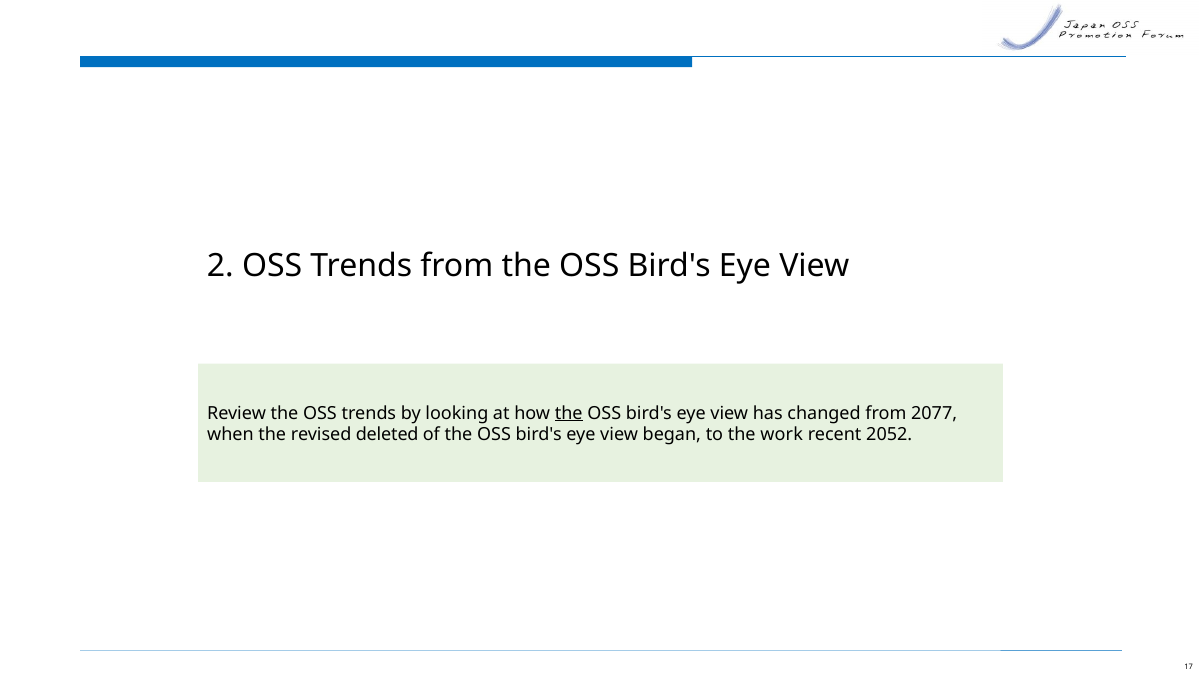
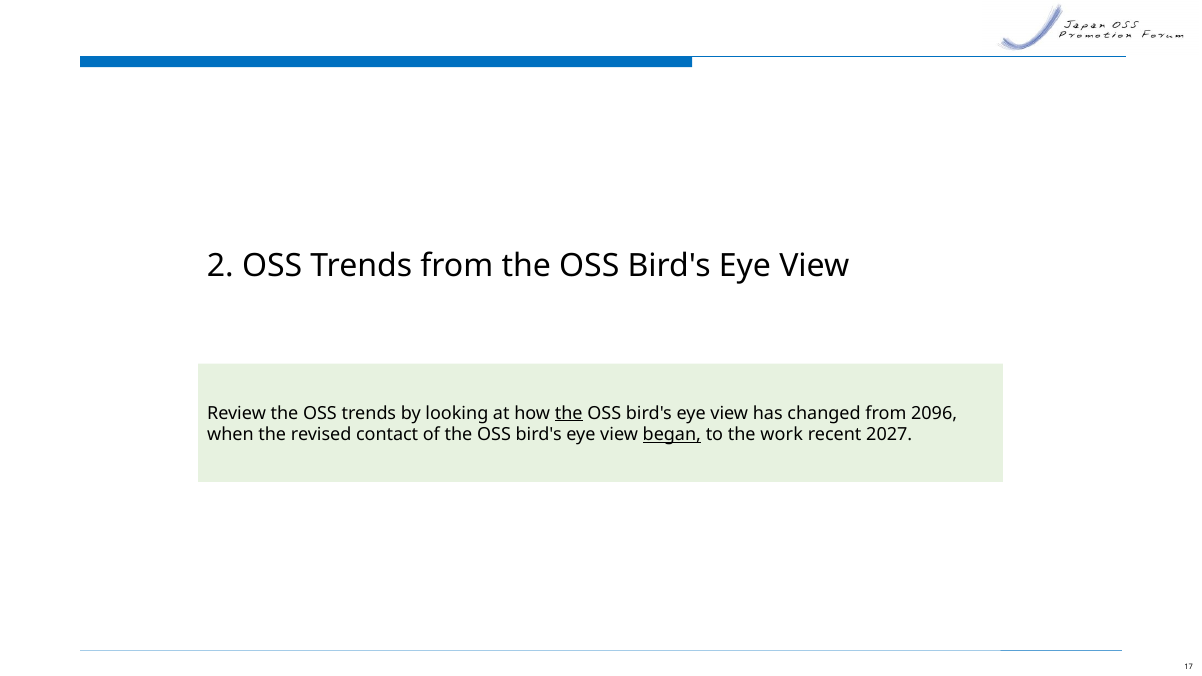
2077: 2077 -> 2096
deleted: deleted -> contact
began underline: none -> present
2052: 2052 -> 2027
